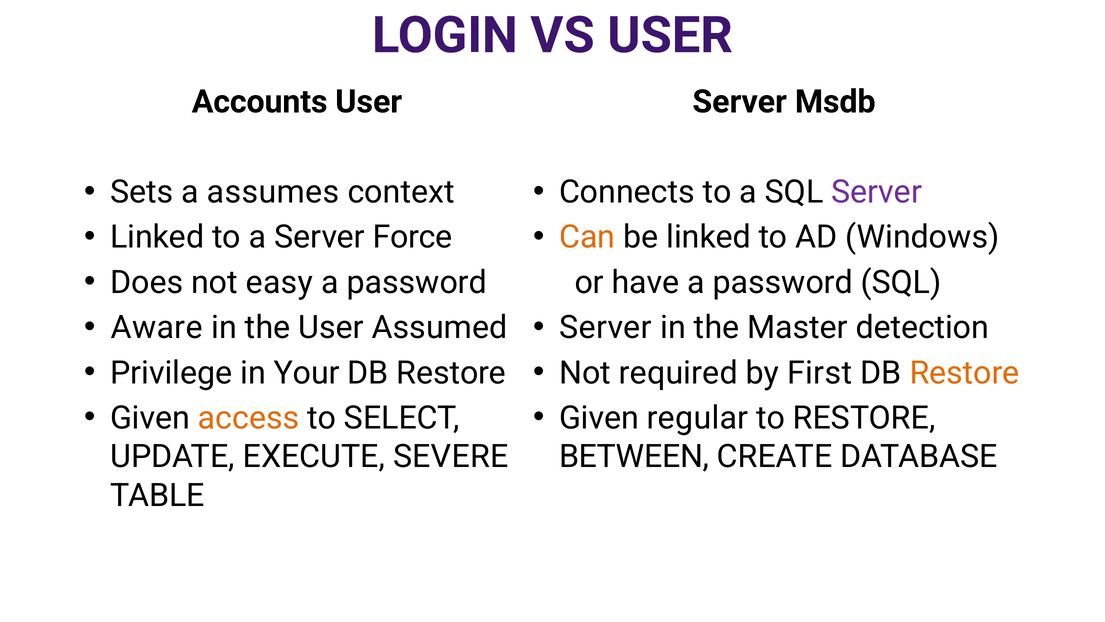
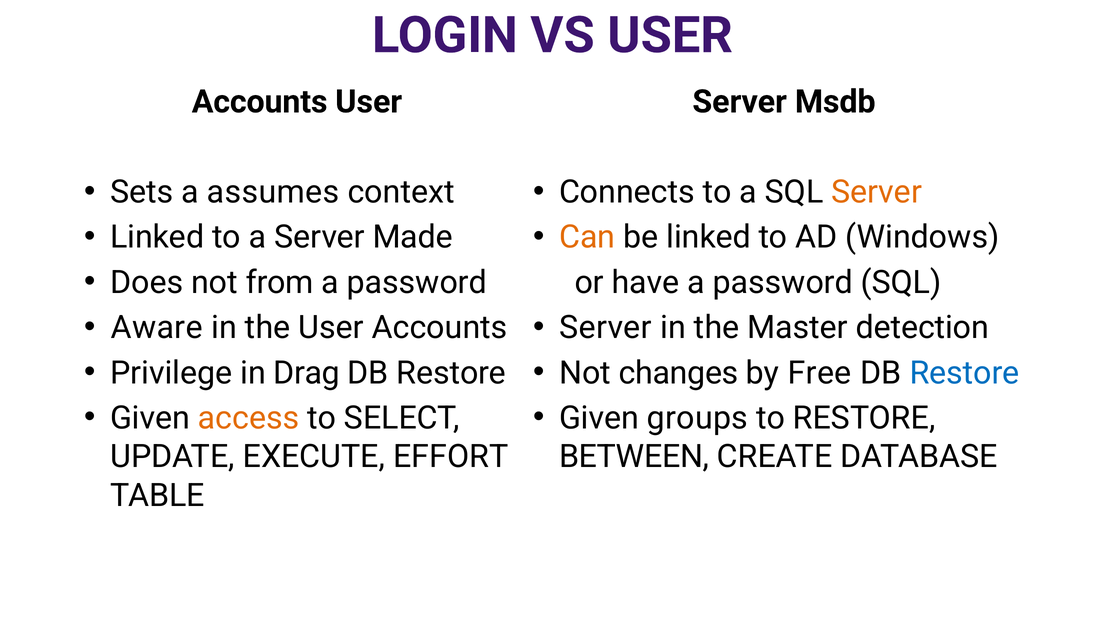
Server at (877, 192) colour: purple -> orange
Force: Force -> Made
easy: easy -> from
the User Assumed: Assumed -> Accounts
Your: Your -> Drag
required: required -> changes
First: First -> Free
Restore at (964, 373) colour: orange -> blue
regular: regular -> groups
SEVERE: SEVERE -> EFFORT
